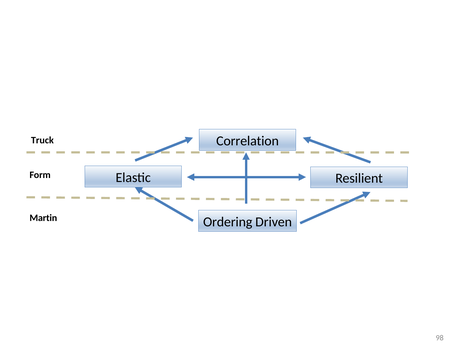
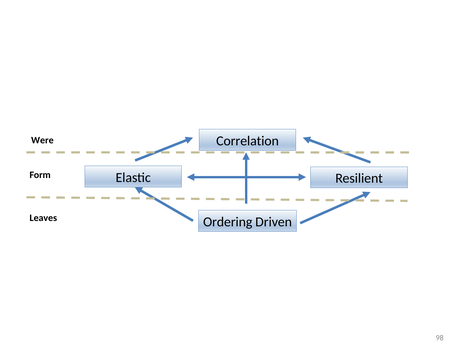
Truck: Truck -> Were
Martin: Martin -> Leaves
